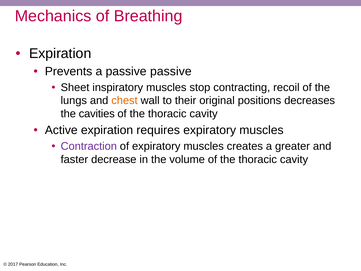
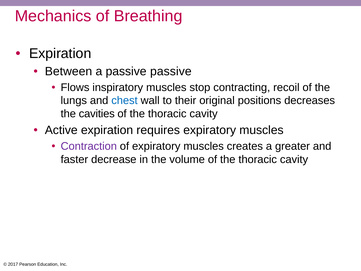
Prevents: Prevents -> Between
Sheet: Sheet -> Flows
chest colour: orange -> blue
